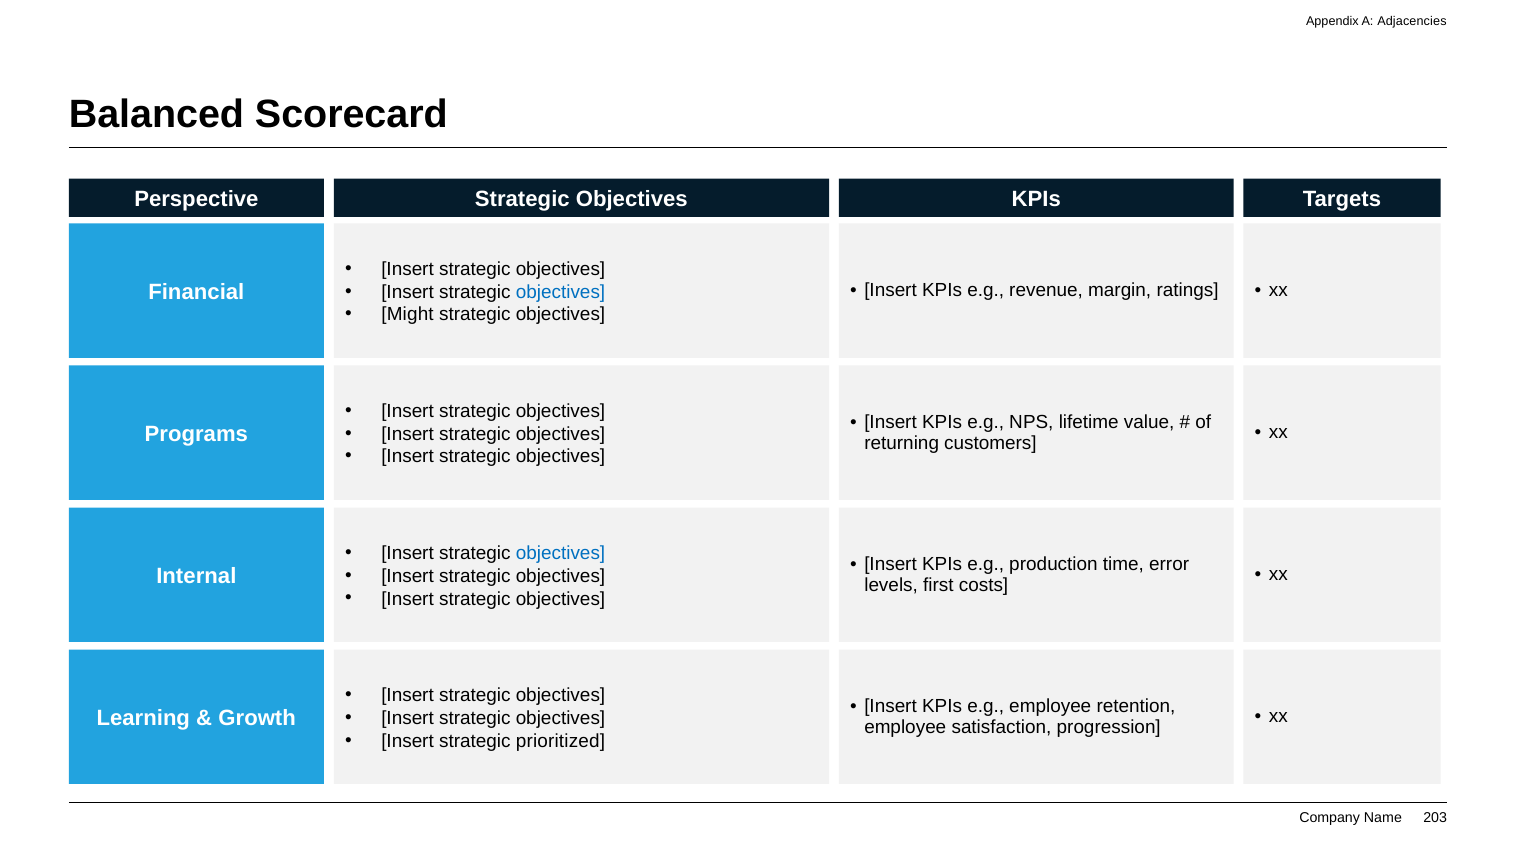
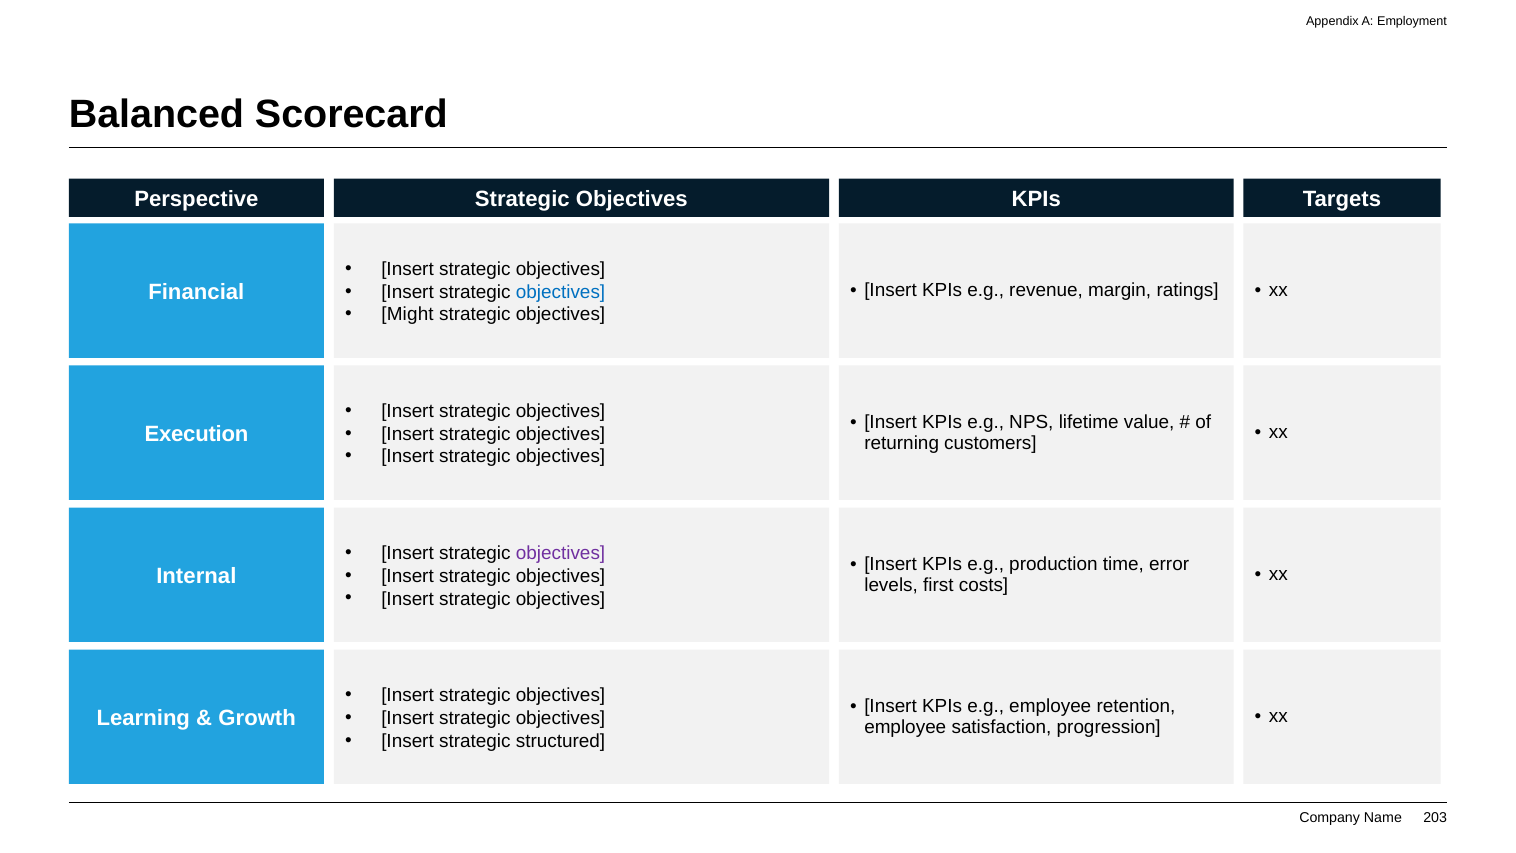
Adjacencies: Adjacencies -> Employment
Programs: Programs -> Execution
objectives at (561, 553) colour: blue -> purple
prioritized: prioritized -> structured
